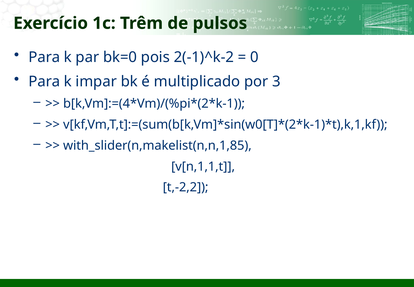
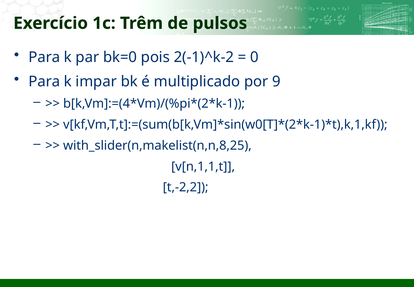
3: 3 -> 9
with_slider(n,makelist(n,n,1,85: with_slider(n,makelist(n,n,1,85 -> with_slider(n,makelist(n,n,8,25
